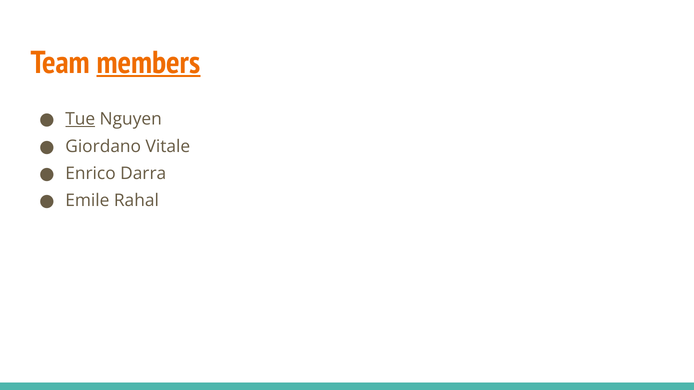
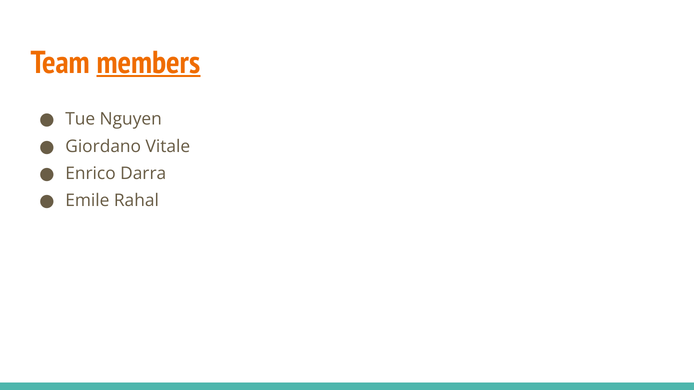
Tue underline: present -> none
